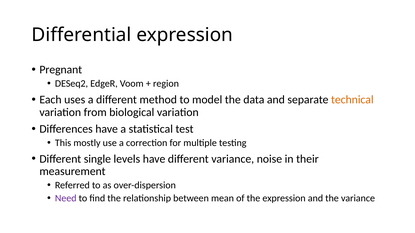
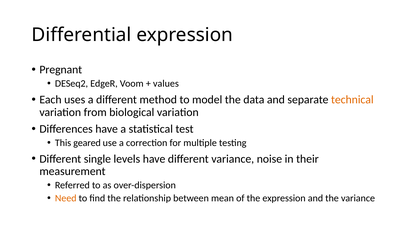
region: region -> values
mostly: mostly -> geared
Need colour: purple -> orange
